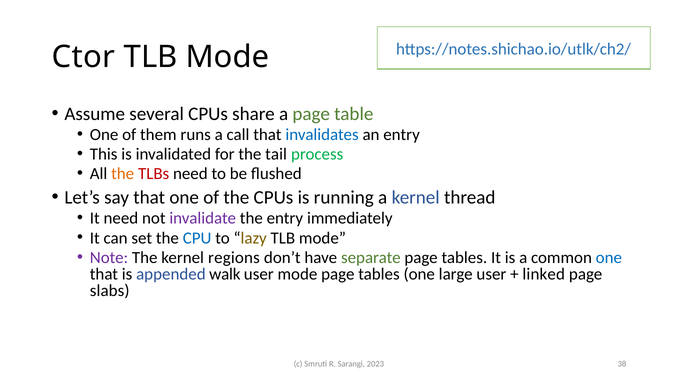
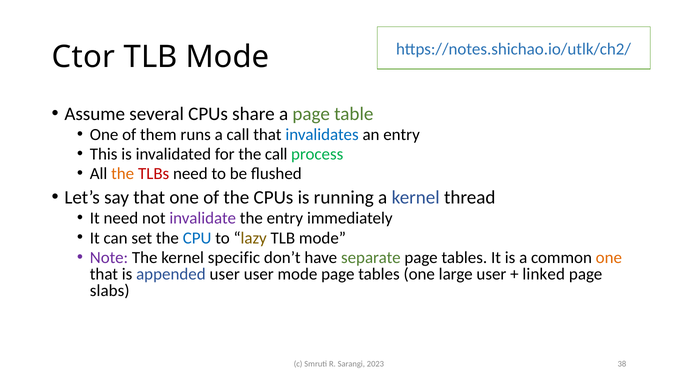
the tail: tail -> call
regions: regions -> specific
one at (609, 258) colour: blue -> orange
appended walk: walk -> user
